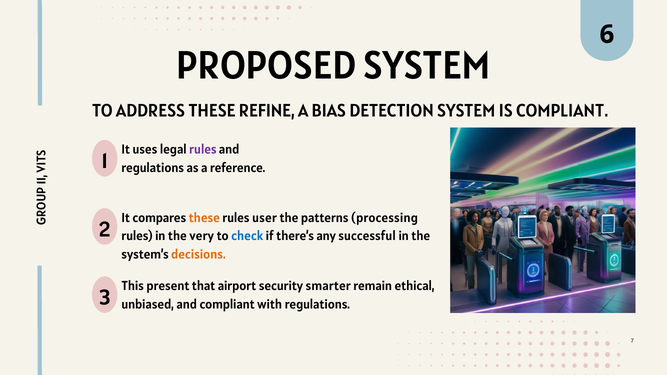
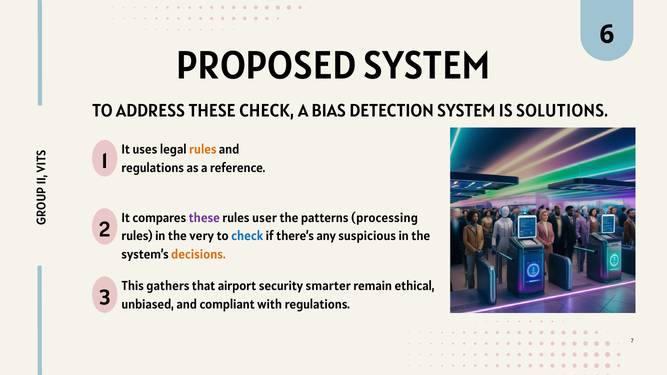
THESE REFINE: REFINE -> CHECK
IS COMPLIANT: COMPLIANT -> SOLUTIONS
rules at (203, 150) colour: purple -> orange
these at (204, 218) colour: orange -> purple
successful: successful -> suspicious
present: present -> gathers
